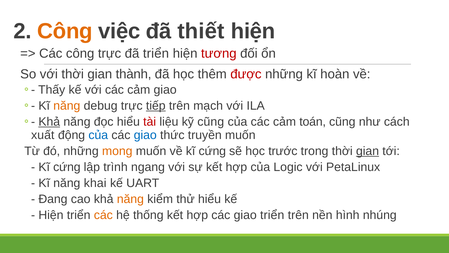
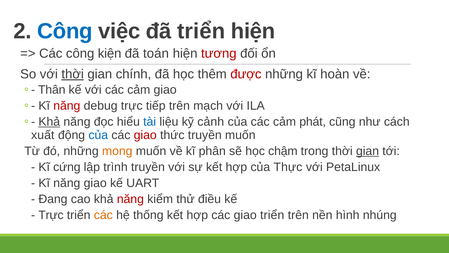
Công at (65, 31) colour: orange -> blue
đã thiết: thiết -> triển
công trực: trực -> kiện
đã triển: triển -> toán
thời at (73, 74) underline: none -> present
thành: thành -> chính
Thấy: Thấy -> Thân
năng at (67, 106) colour: orange -> red
tiếp underline: present -> none
tài colour: red -> blue
kỹ cũng: cũng -> cảnh
toán: toán -> phát
giao at (145, 135) colour: blue -> red
về kĩ cứng: cứng -> phân
trước: trước -> chậm
trình ngang: ngang -> truyền
Logic: Logic -> Thực
năng khai: khai -> giao
năng at (130, 199) colour: orange -> red
thử hiểu: hiểu -> điều
Hiện at (51, 215): Hiện -> Trực
